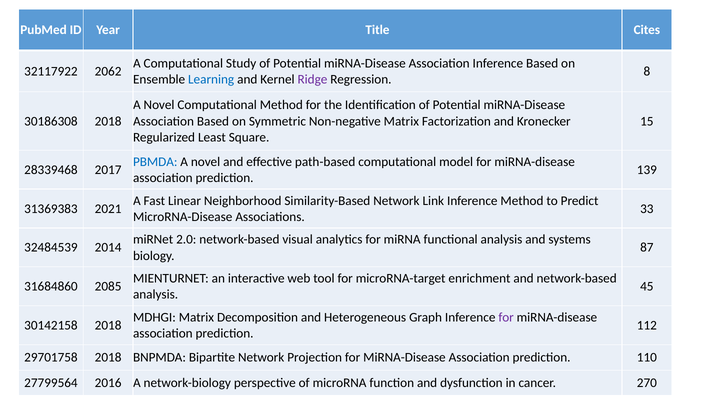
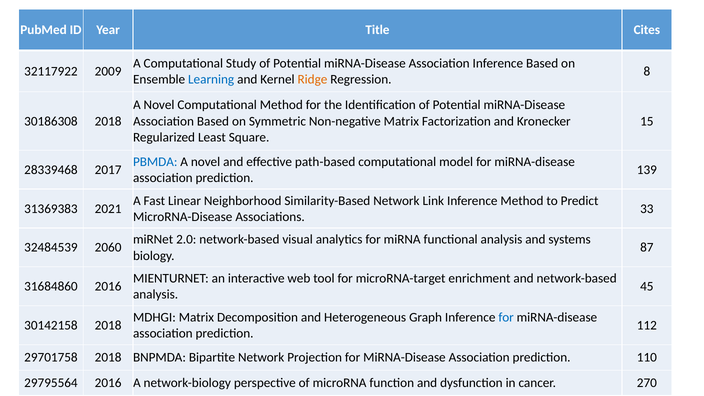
2062: 2062 -> 2009
Ridge colour: purple -> orange
2014: 2014 -> 2060
31684860 2085: 2085 -> 2016
for at (506, 317) colour: purple -> blue
27799564: 27799564 -> 29795564
